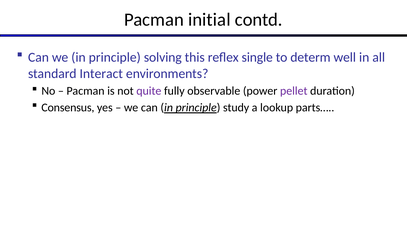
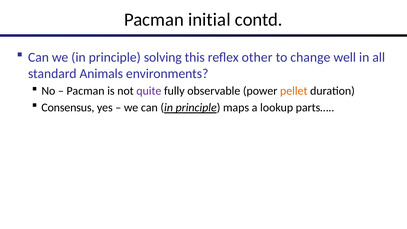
single: single -> other
determ: determ -> change
Interact: Interact -> Animals
pellet colour: purple -> orange
study: study -> maps
